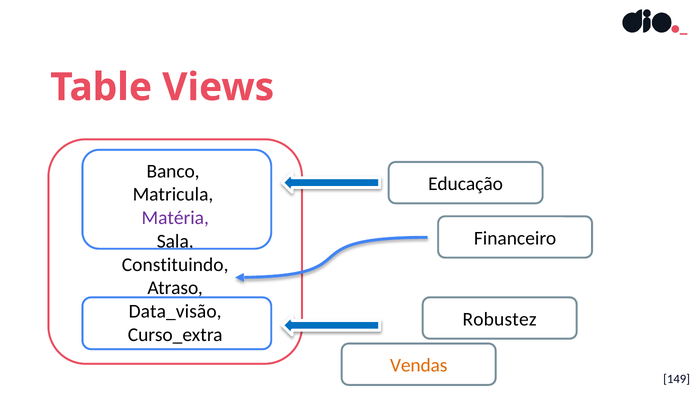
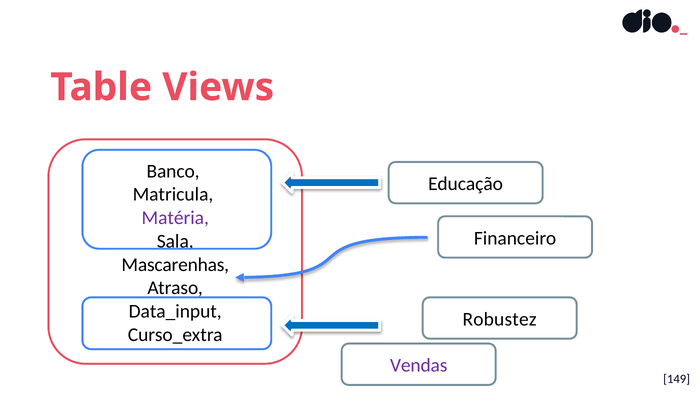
Constituindo: Constituindo -> Mascarenhas
Data_visão: Data_visão -> Data_input
Vendas colour: orange -> purple
